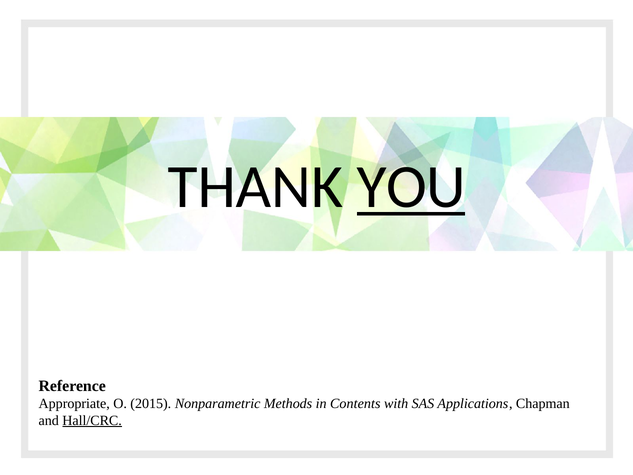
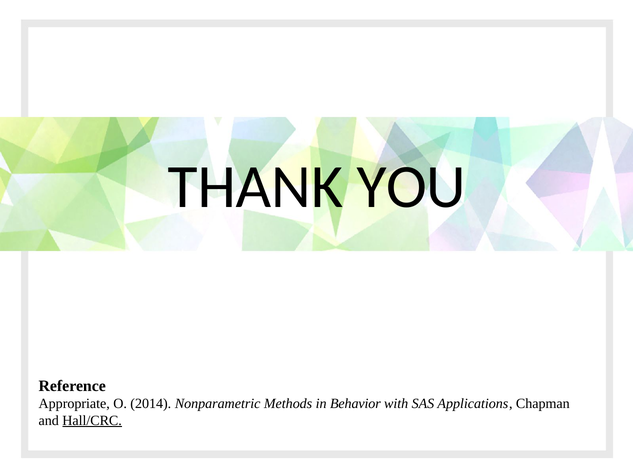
YOU underline: present -> none
2015: 2015 -> 2014
Contents: Contents -> Behavior
